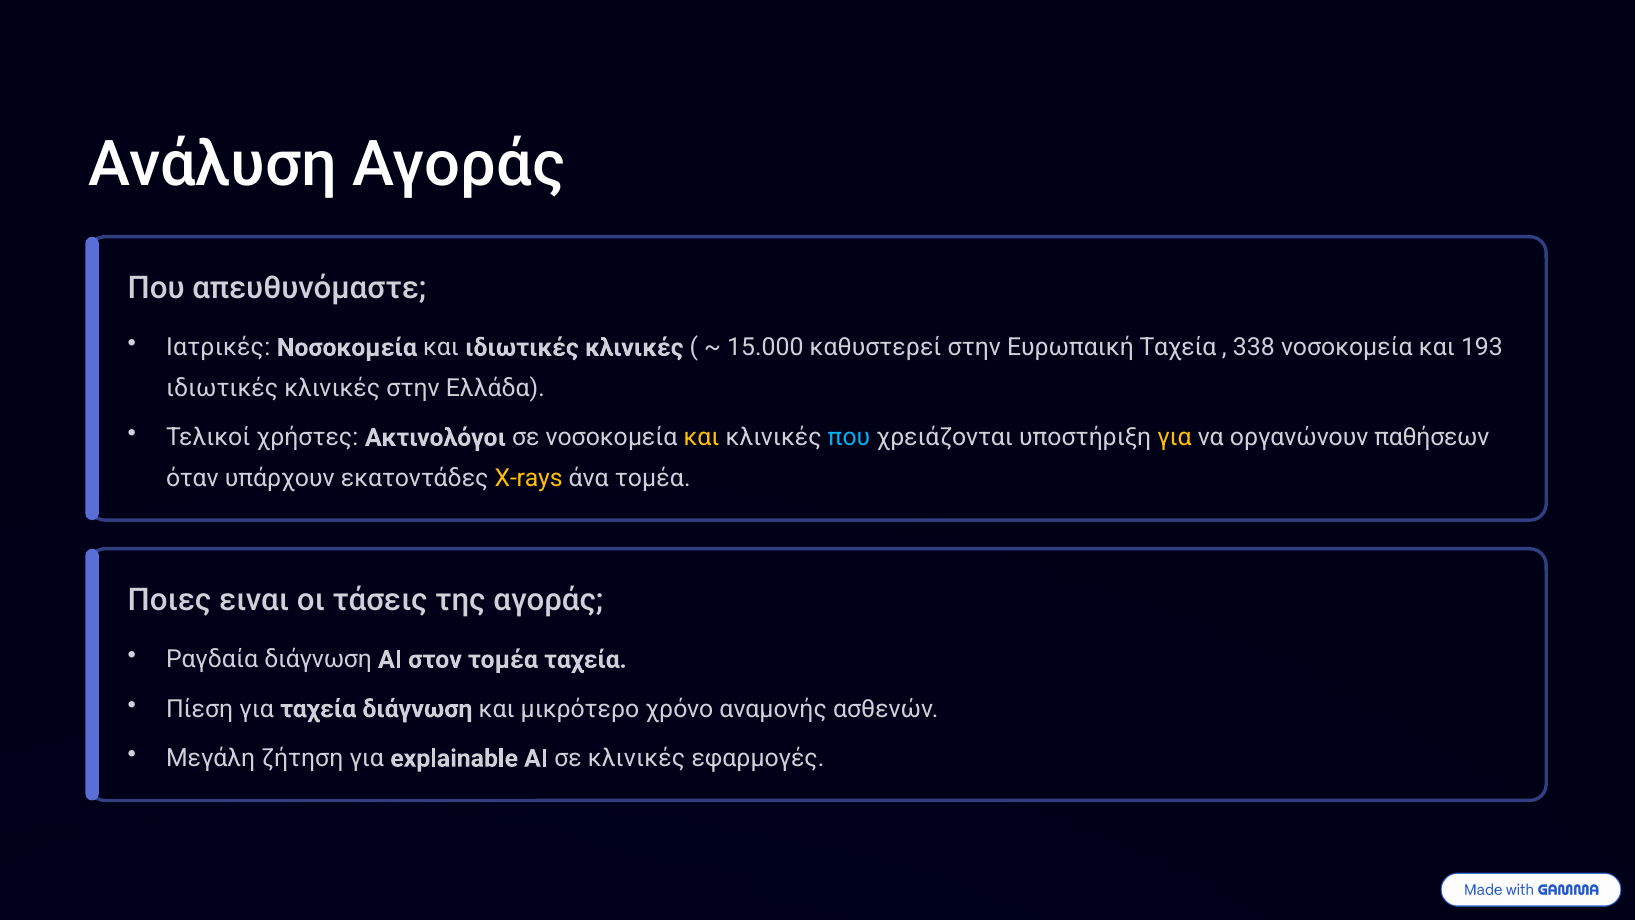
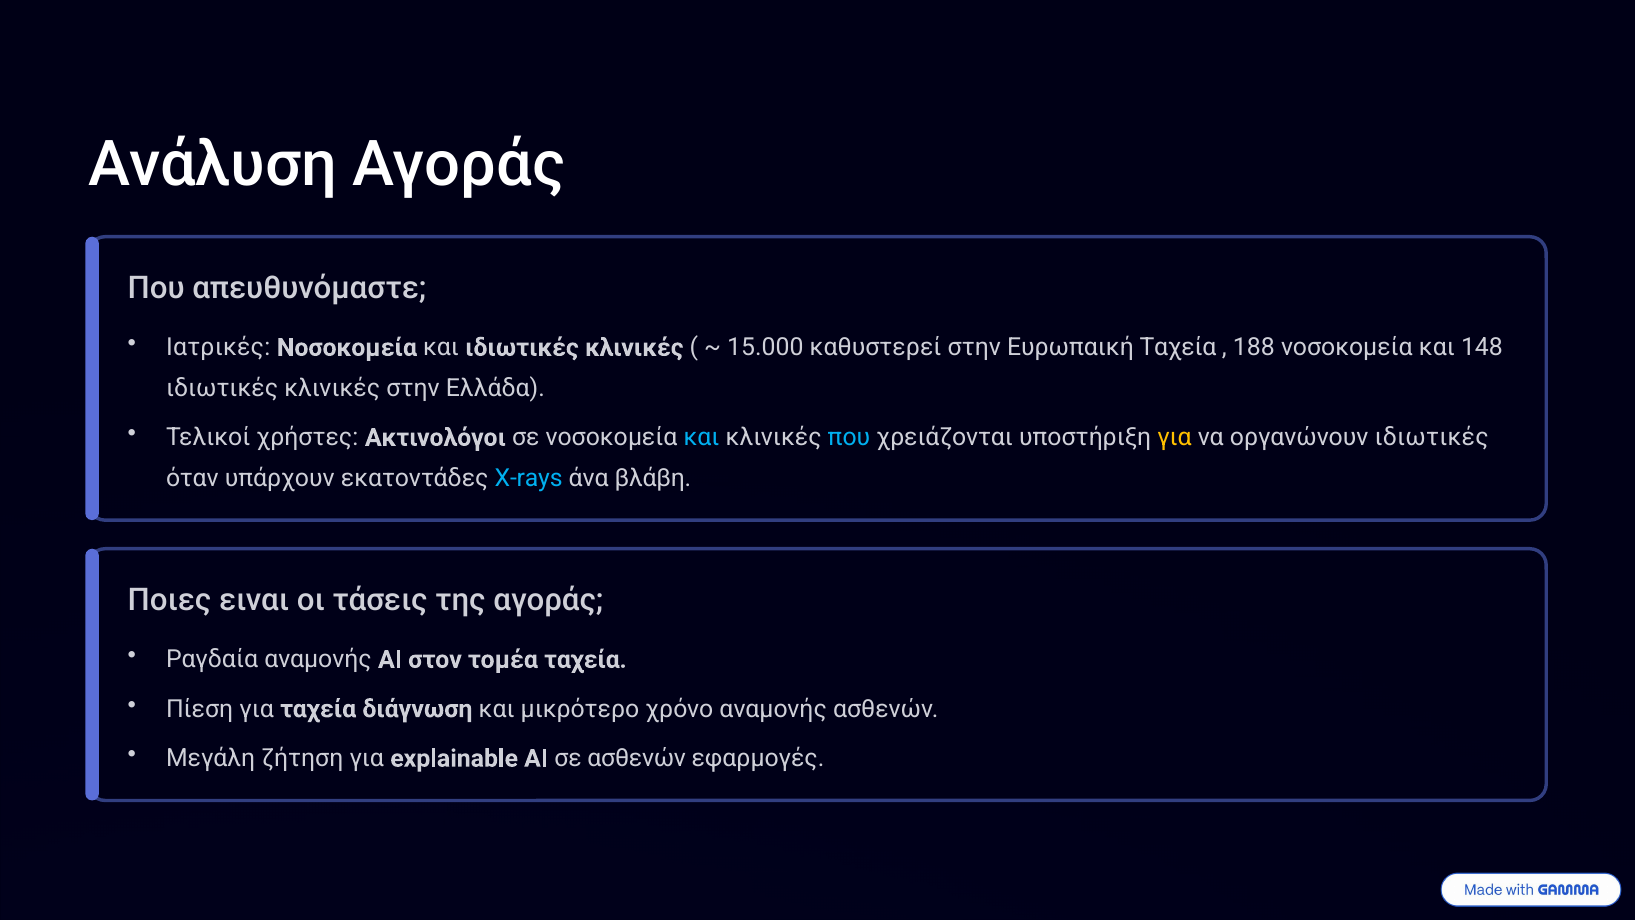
338: 338 -> 188
193: 193 -> 148
και at (702, 437) colour: yellow -> light blue
οργανώνουν παθήσεων: παθήσεων -> ιδιωτικές
X-rays colour: yellow -> light blue
άνα τομέα: τομέα -> βλάβη
Ραγδαία διάγνωση: διάγνωση -> αναμονής
σε κλινικές: κλινικές -> ασθενών
